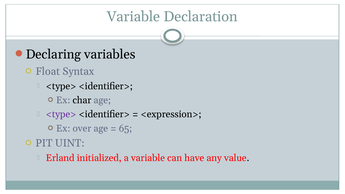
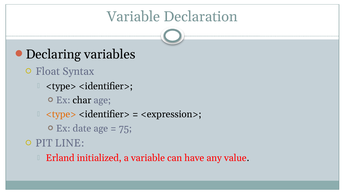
<type> at (61, 114) colour: purple -> orange
over: over -> date
65: 65 -> 75
UINT: UINT -> LINE
